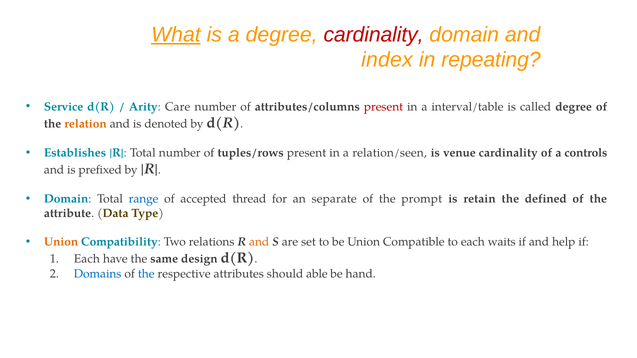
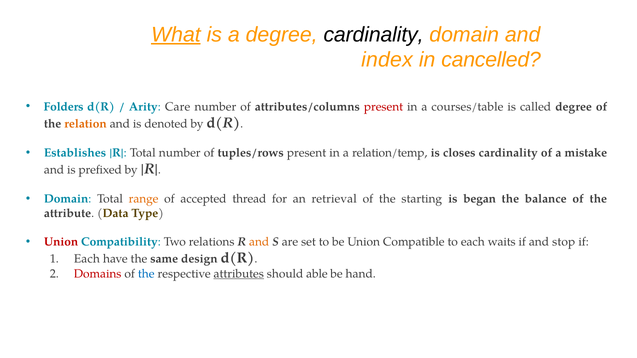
cardinality at (374, 35) colour: red -> black
repeating: repeating -> cancelled
Service: Service -> Folders
interval/table: interval/table -> courses/table
relation/seen: relation/seen -> relation/temp
venue: venue -> closes
controls: controls -> mistake
range colour: blue -> orange
separate: separate -> retrieval
prompt: prompt -> starting
retain: retain -> began
defined: defined -> balance
Union at (61, 242) colour: orange -> red
help: help -> stop
Domains colour: blue -> red
attributes underline: none -> present
